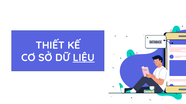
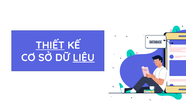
THIẾT underline: none -> present
